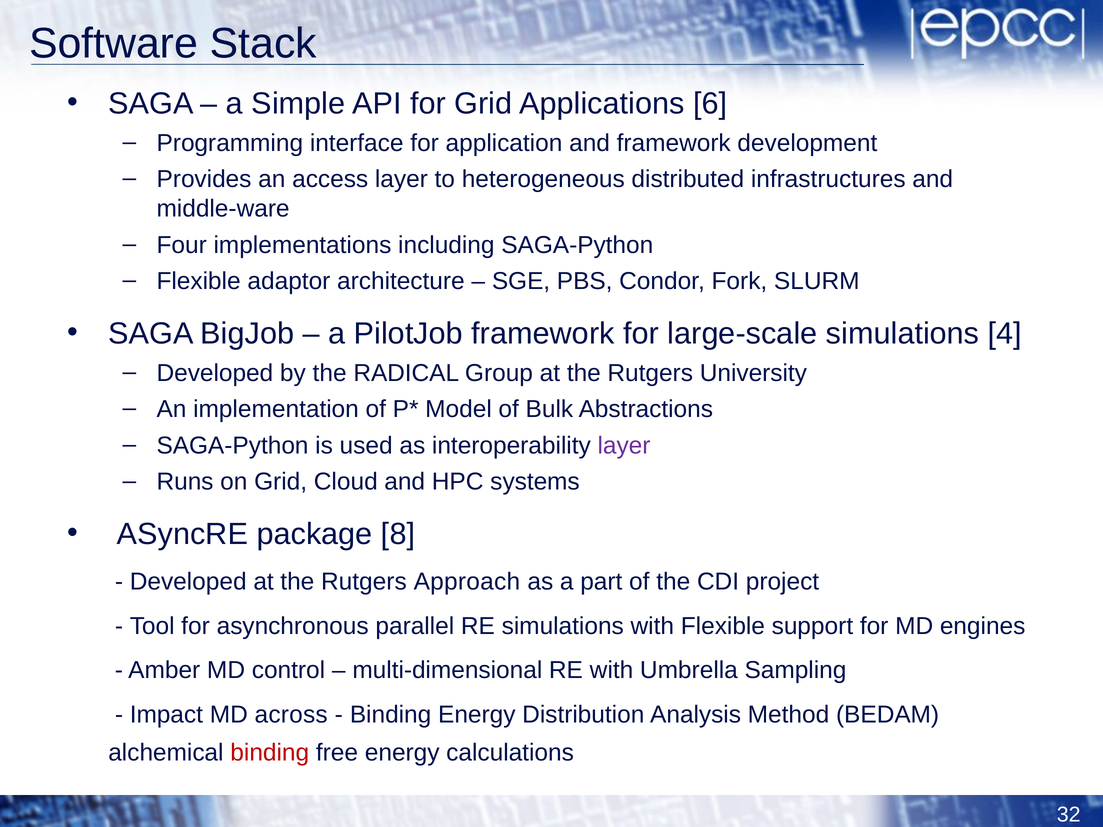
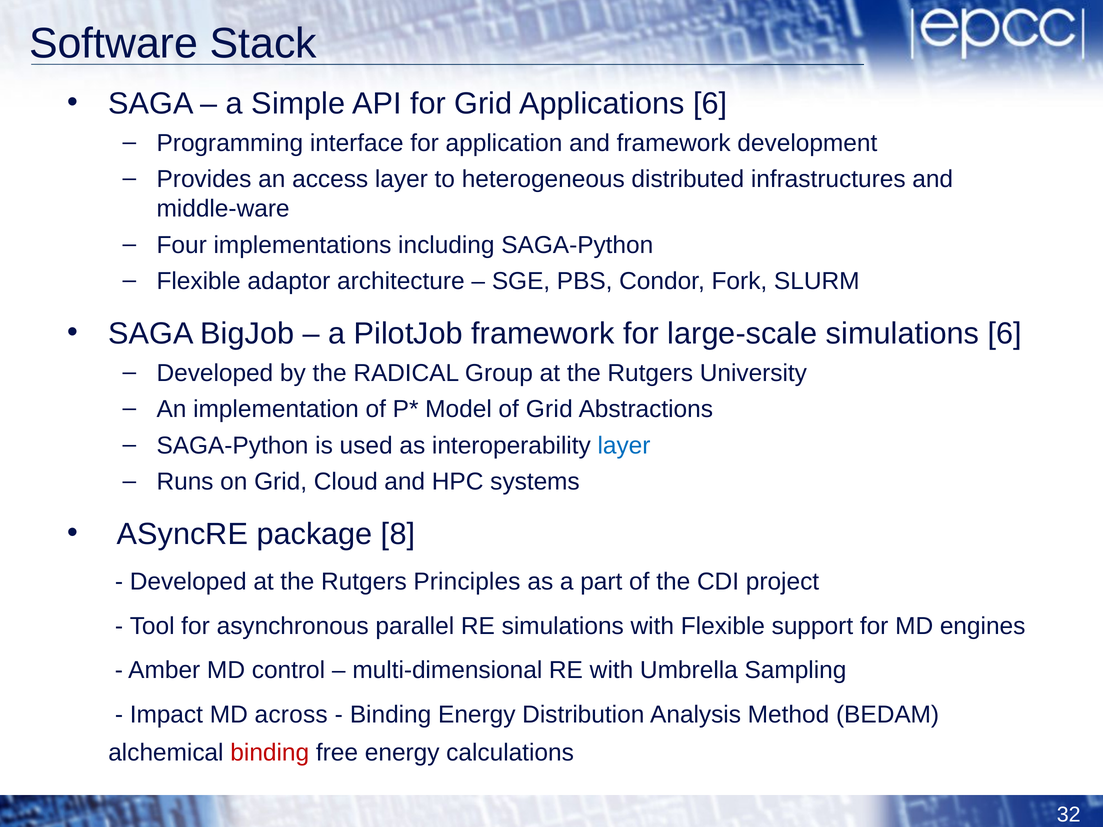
simulations 4: 4 -> 6
of Bulk: Bulk -> Grid
layer at (624, 446) colour: purple -> blue
Approach: Approach -> Principles
